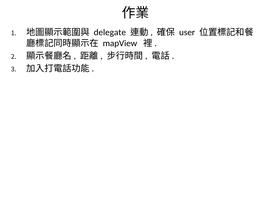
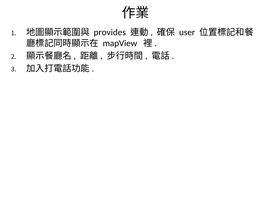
delegate: delegate -> provides
